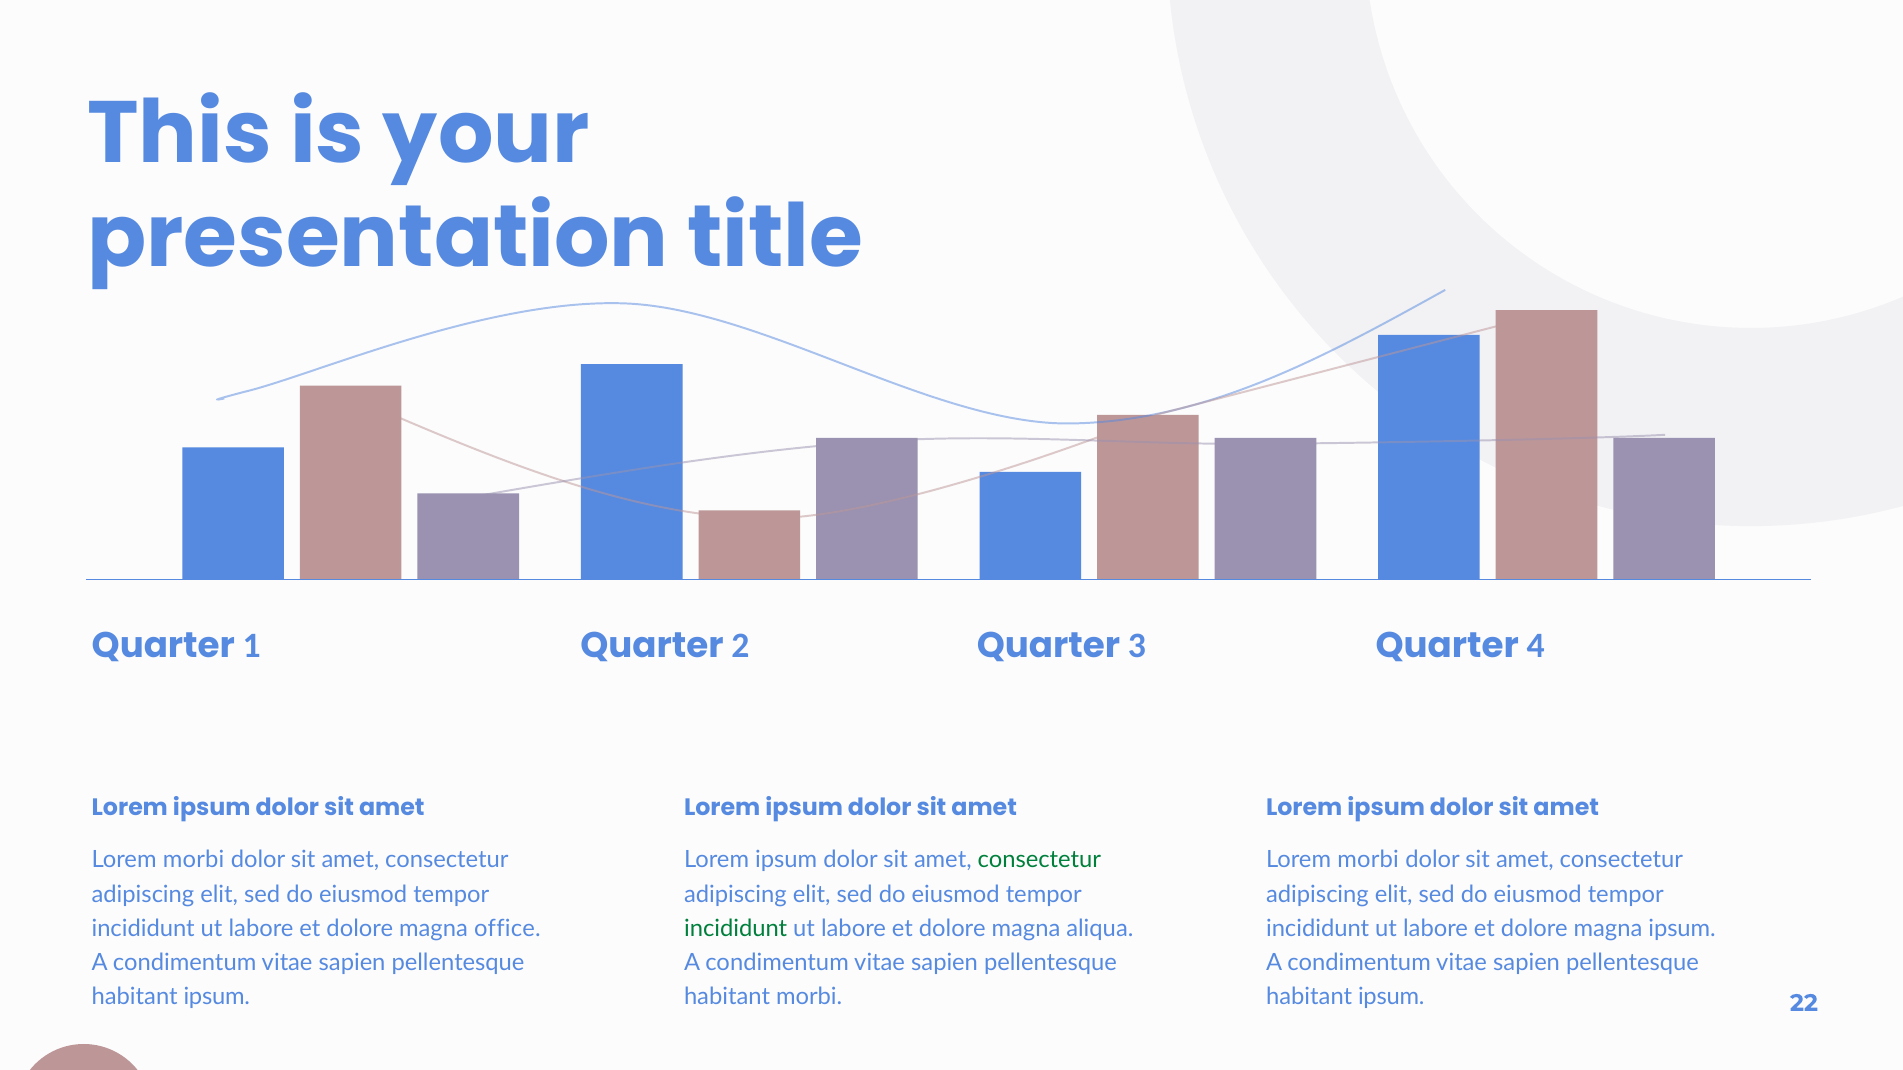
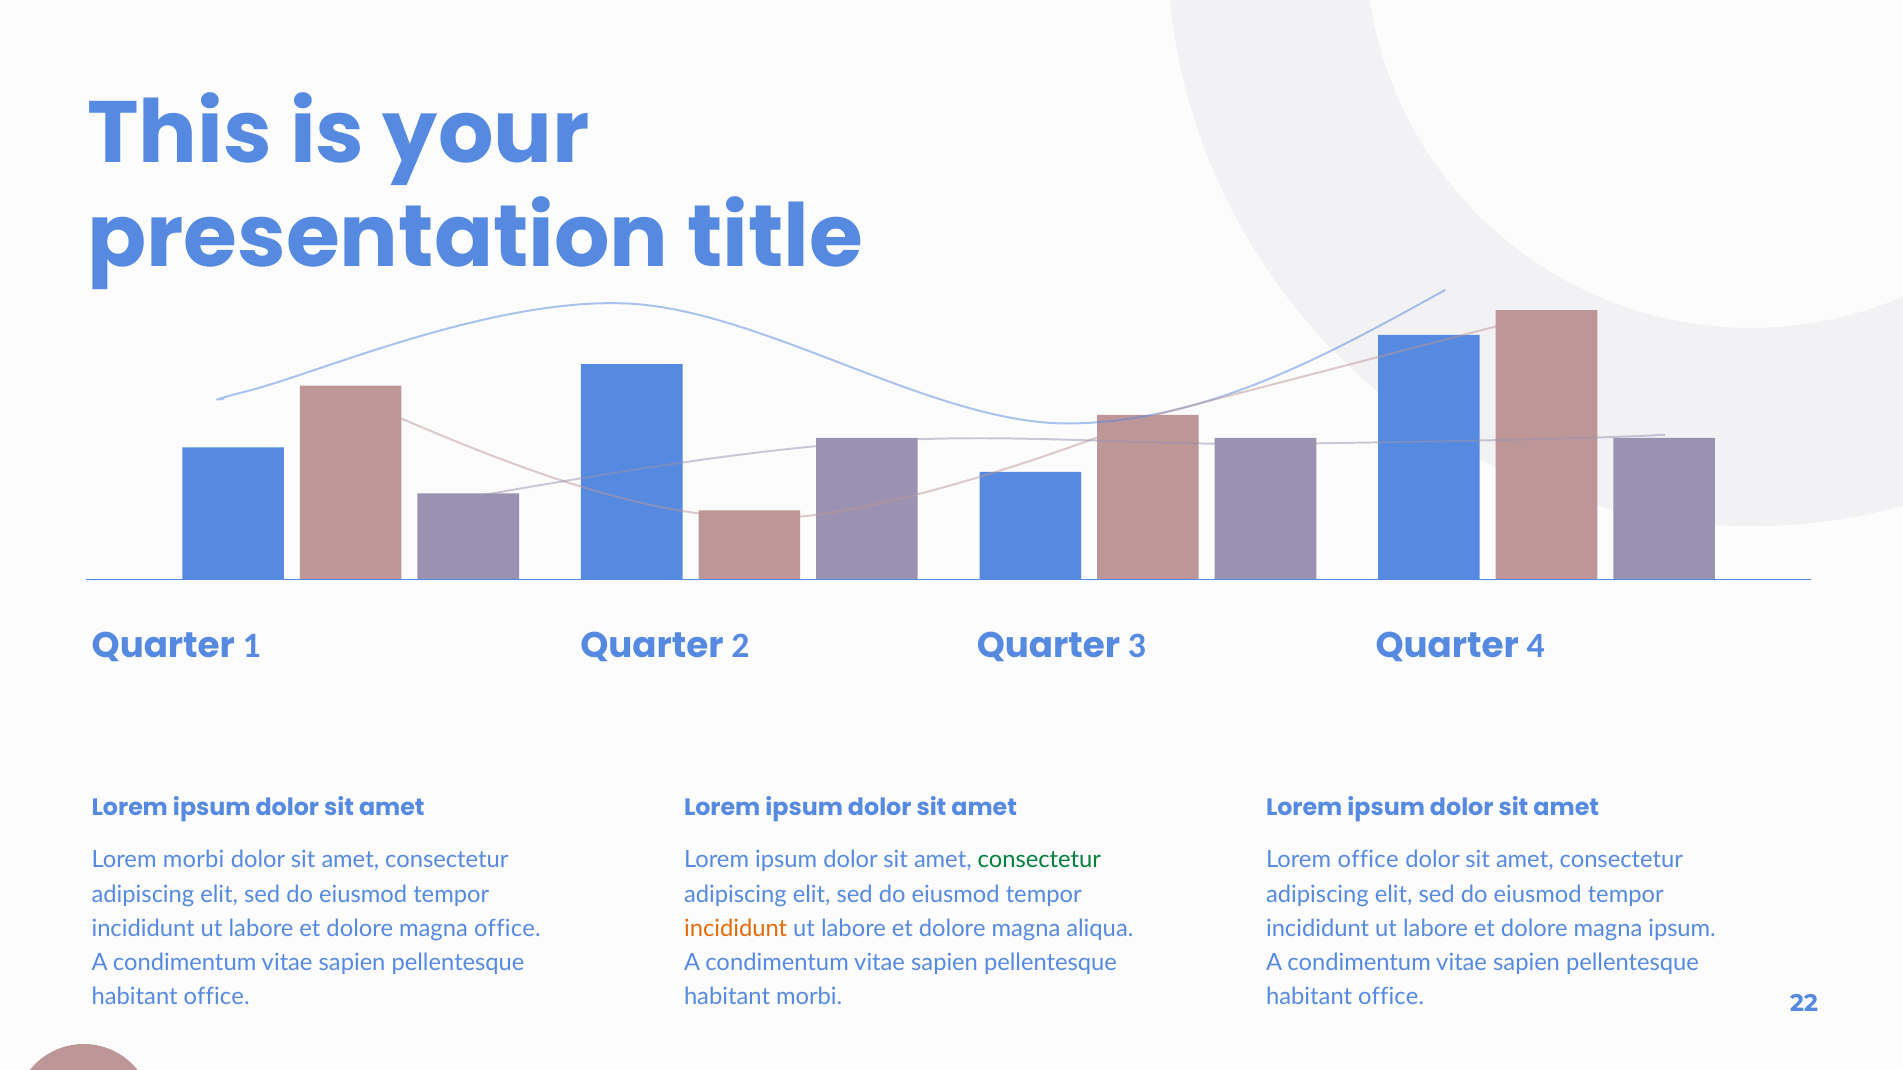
morbi at (1368, 860): morbi -> office
incididunt at (736, 929) colour: green -> orange
ipsum at (217, 997): ipsum -> office
ipsum at (1391, 997): ipsum -> office
